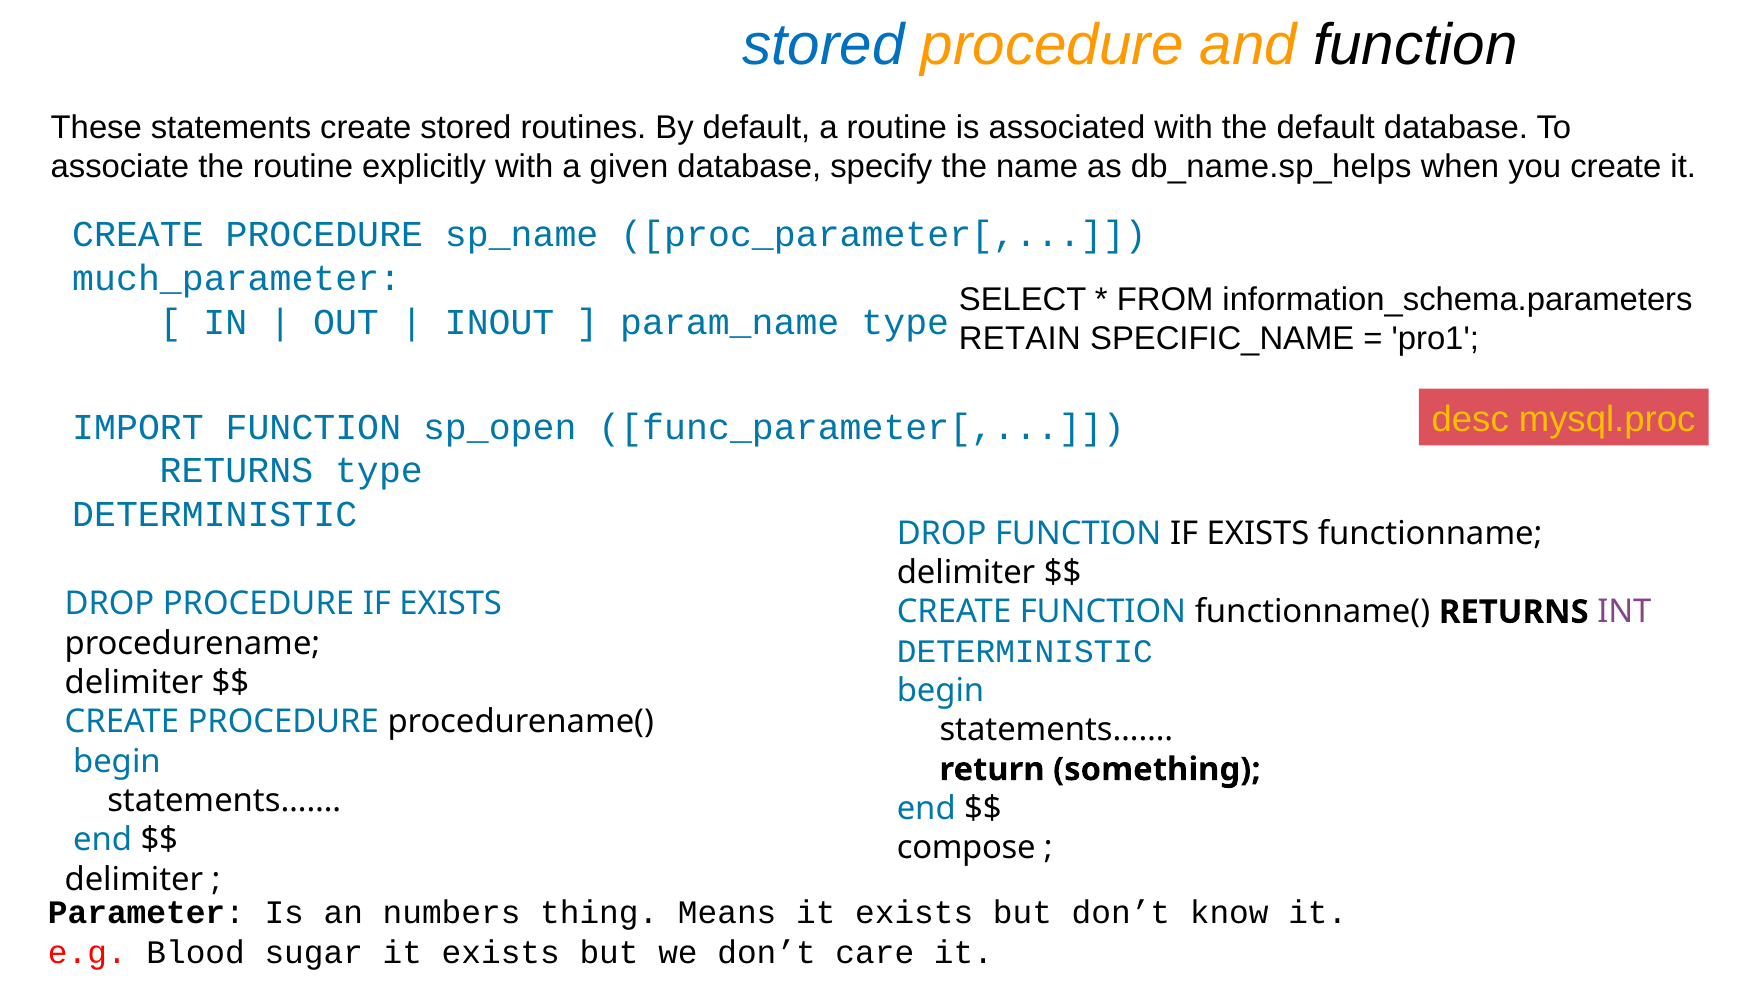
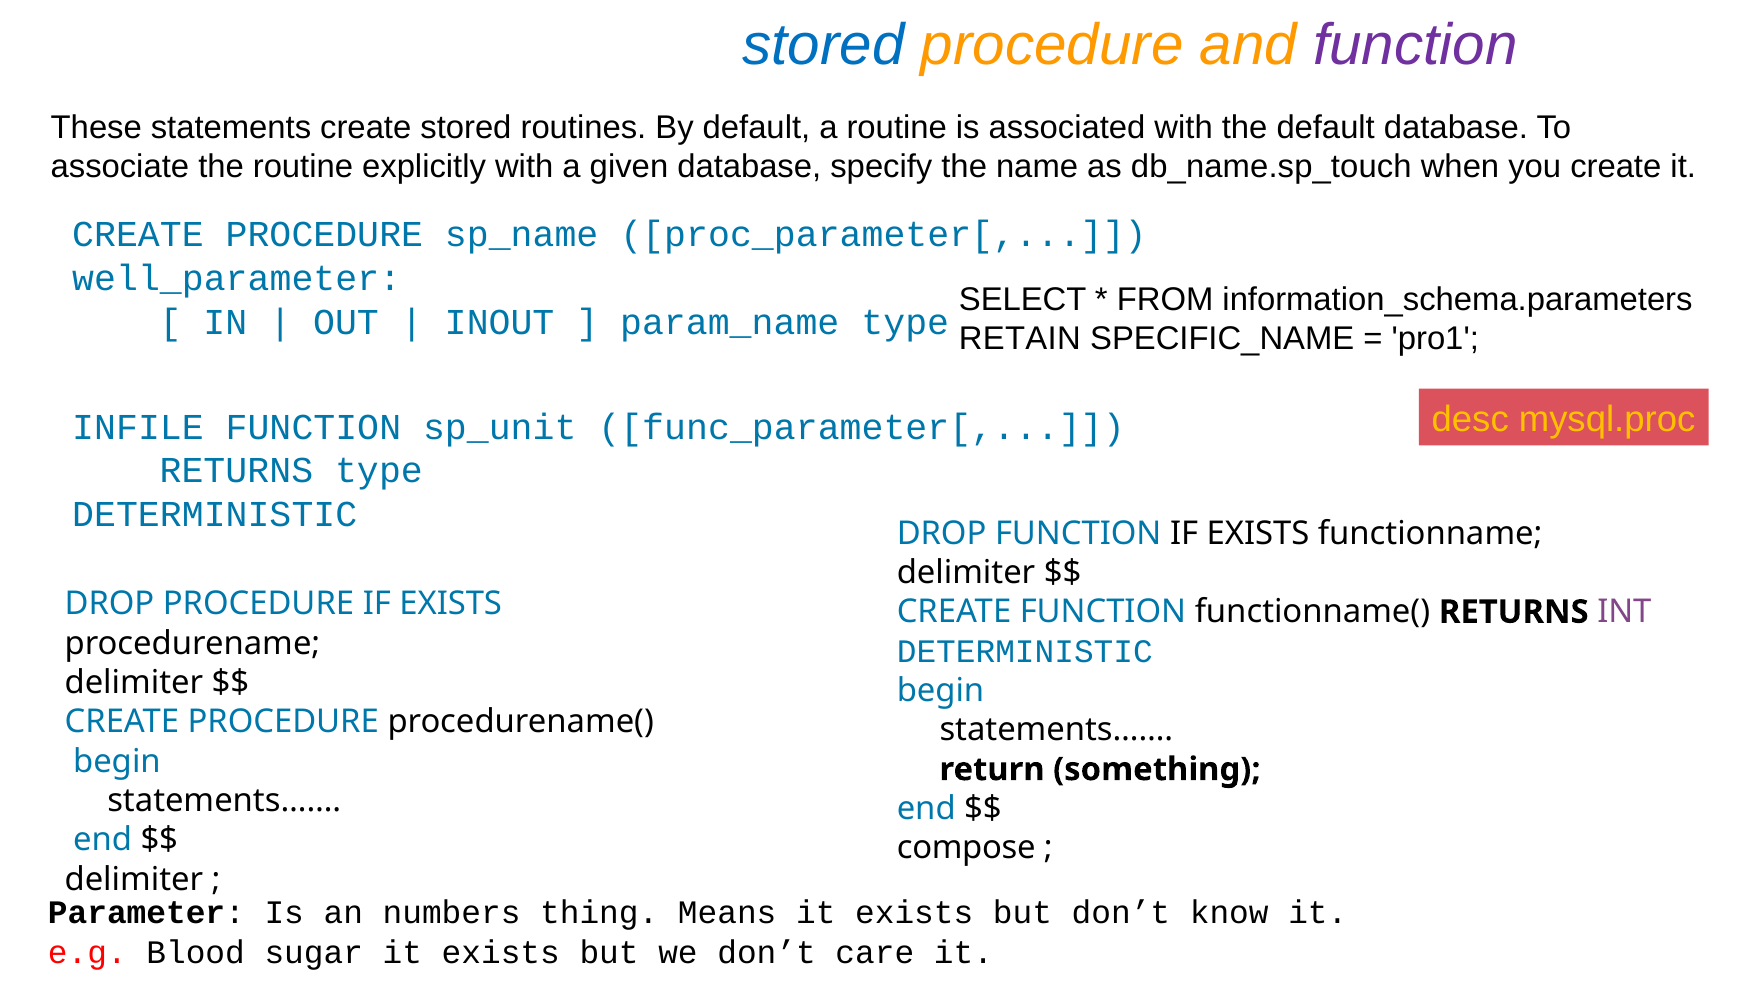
function at (1415, 46) colour: black -> purple
db_name.sp_helps: db_name.sp_helps -> db_name.sp_touch
much_parameter: much_parameter -> well_parameter
IMPORT: IMPORT -> INFILE
sp_open: sp_open -> sp_unit
